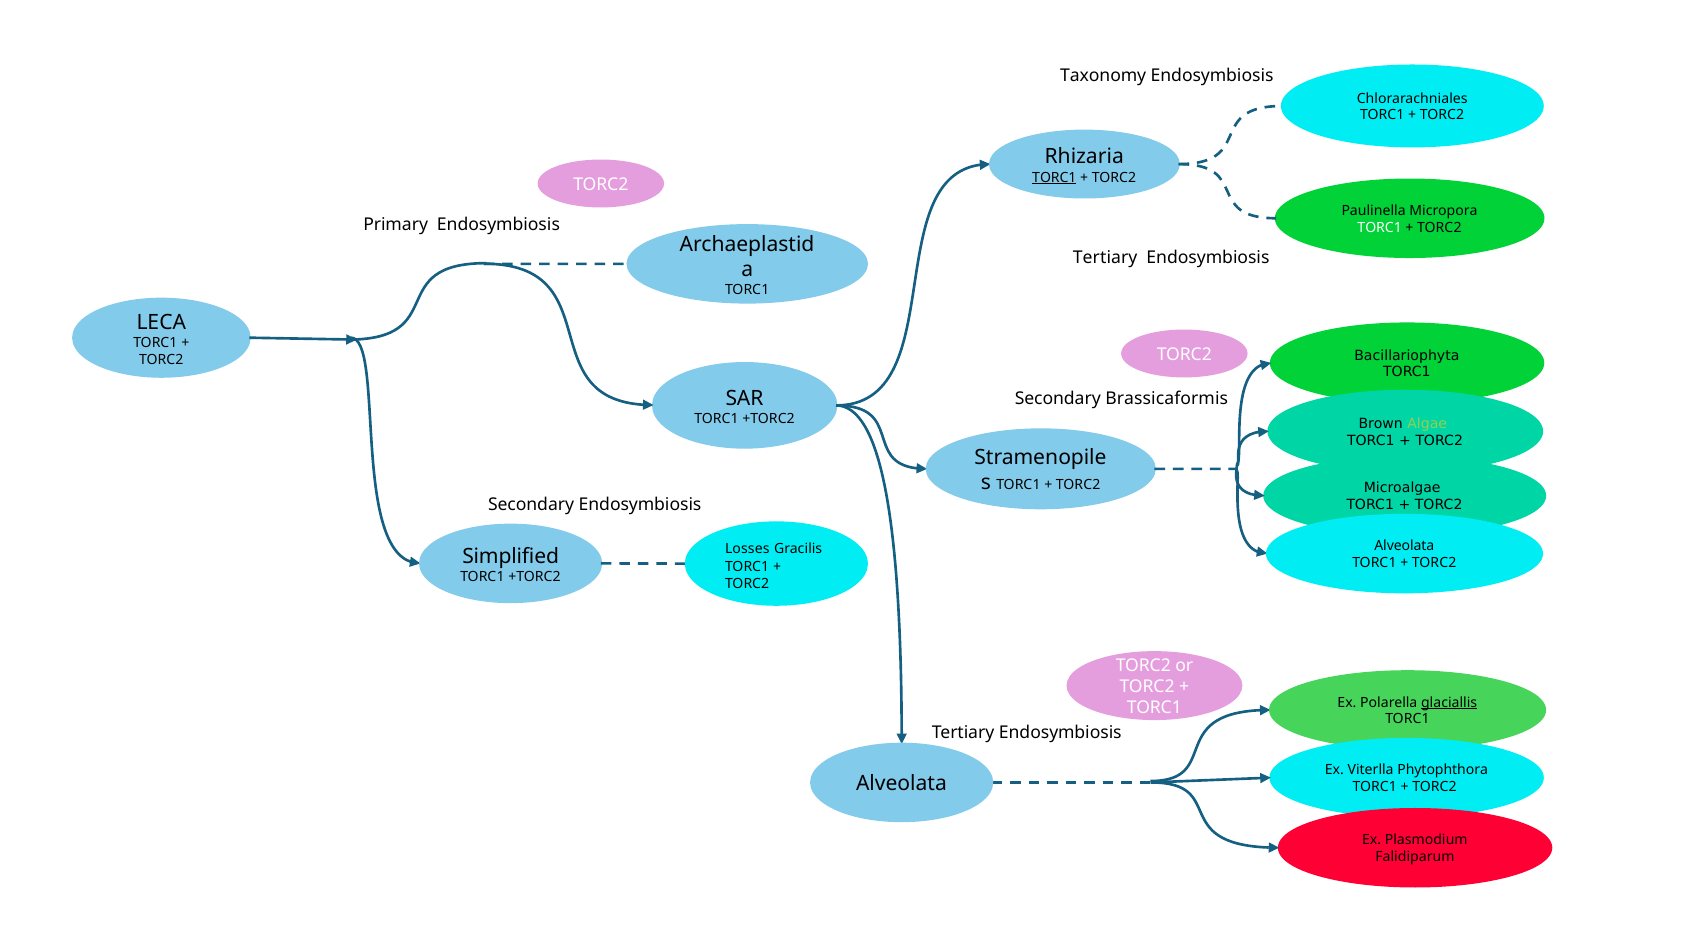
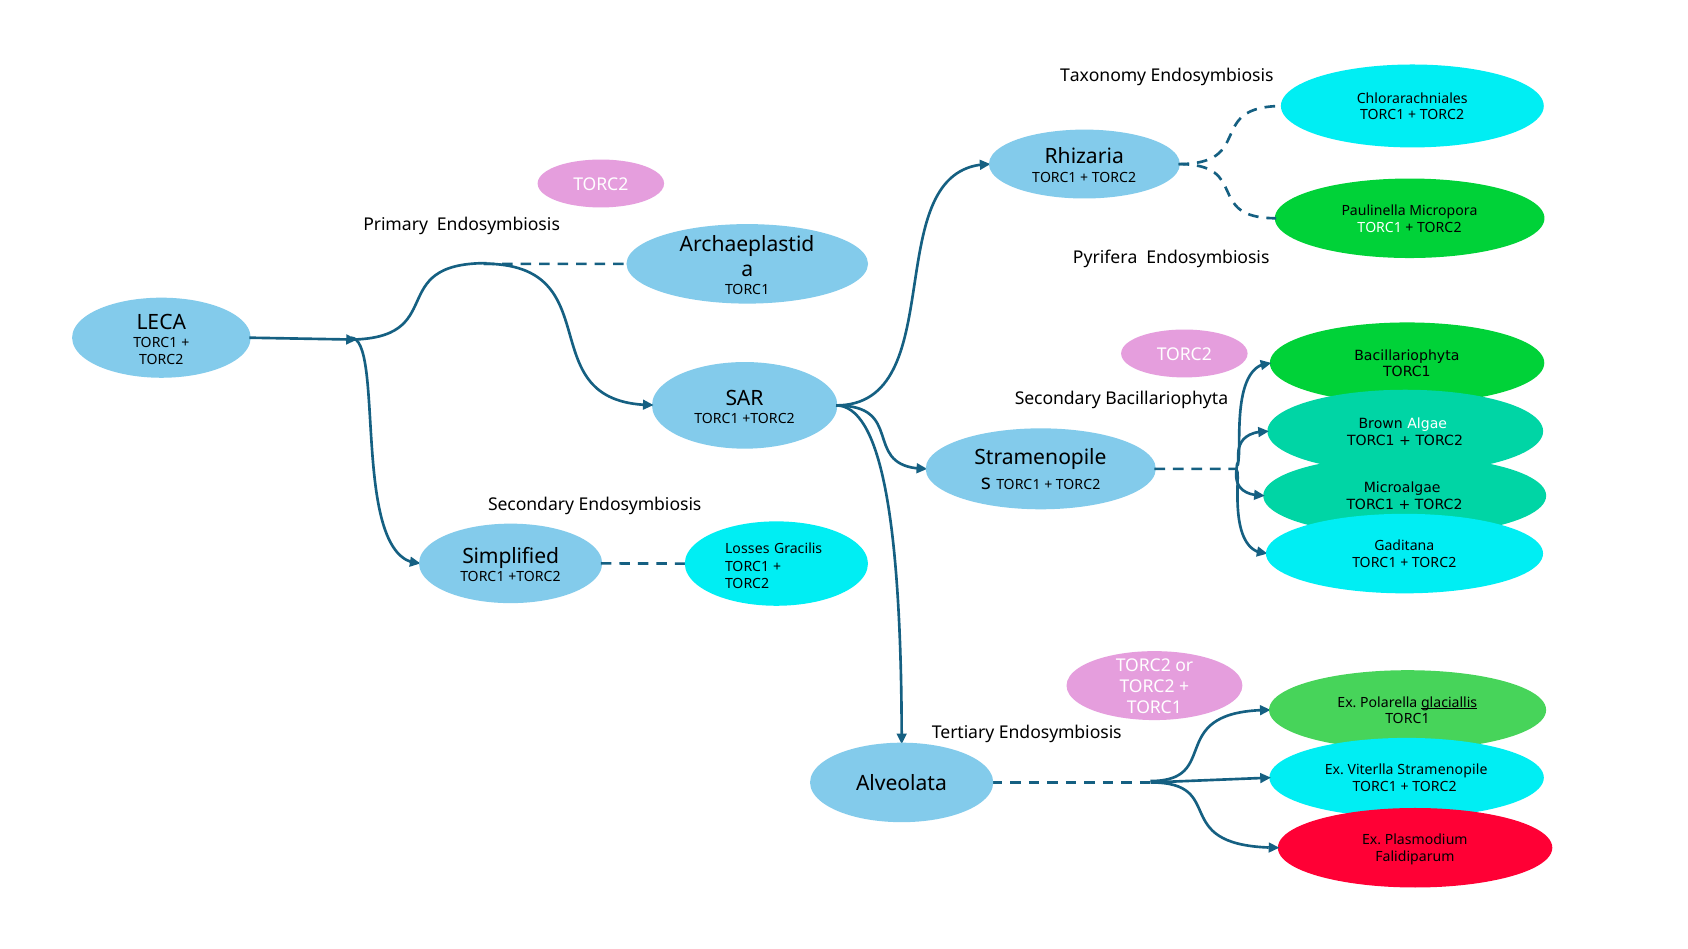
TORC1 at (1054, 178) underline: present -> none
Tertiary at (1105, 257): Tertiary -> Pyrifera
Secondary Brassicaformis: Brassicaformis -> Bacillariophyta
Algae colour: light green -> white
Alveolata at (1404, 546): Alveolata -> Gaditana
Viterlla Phytophthora: Phytophthora -> Stramenopile
